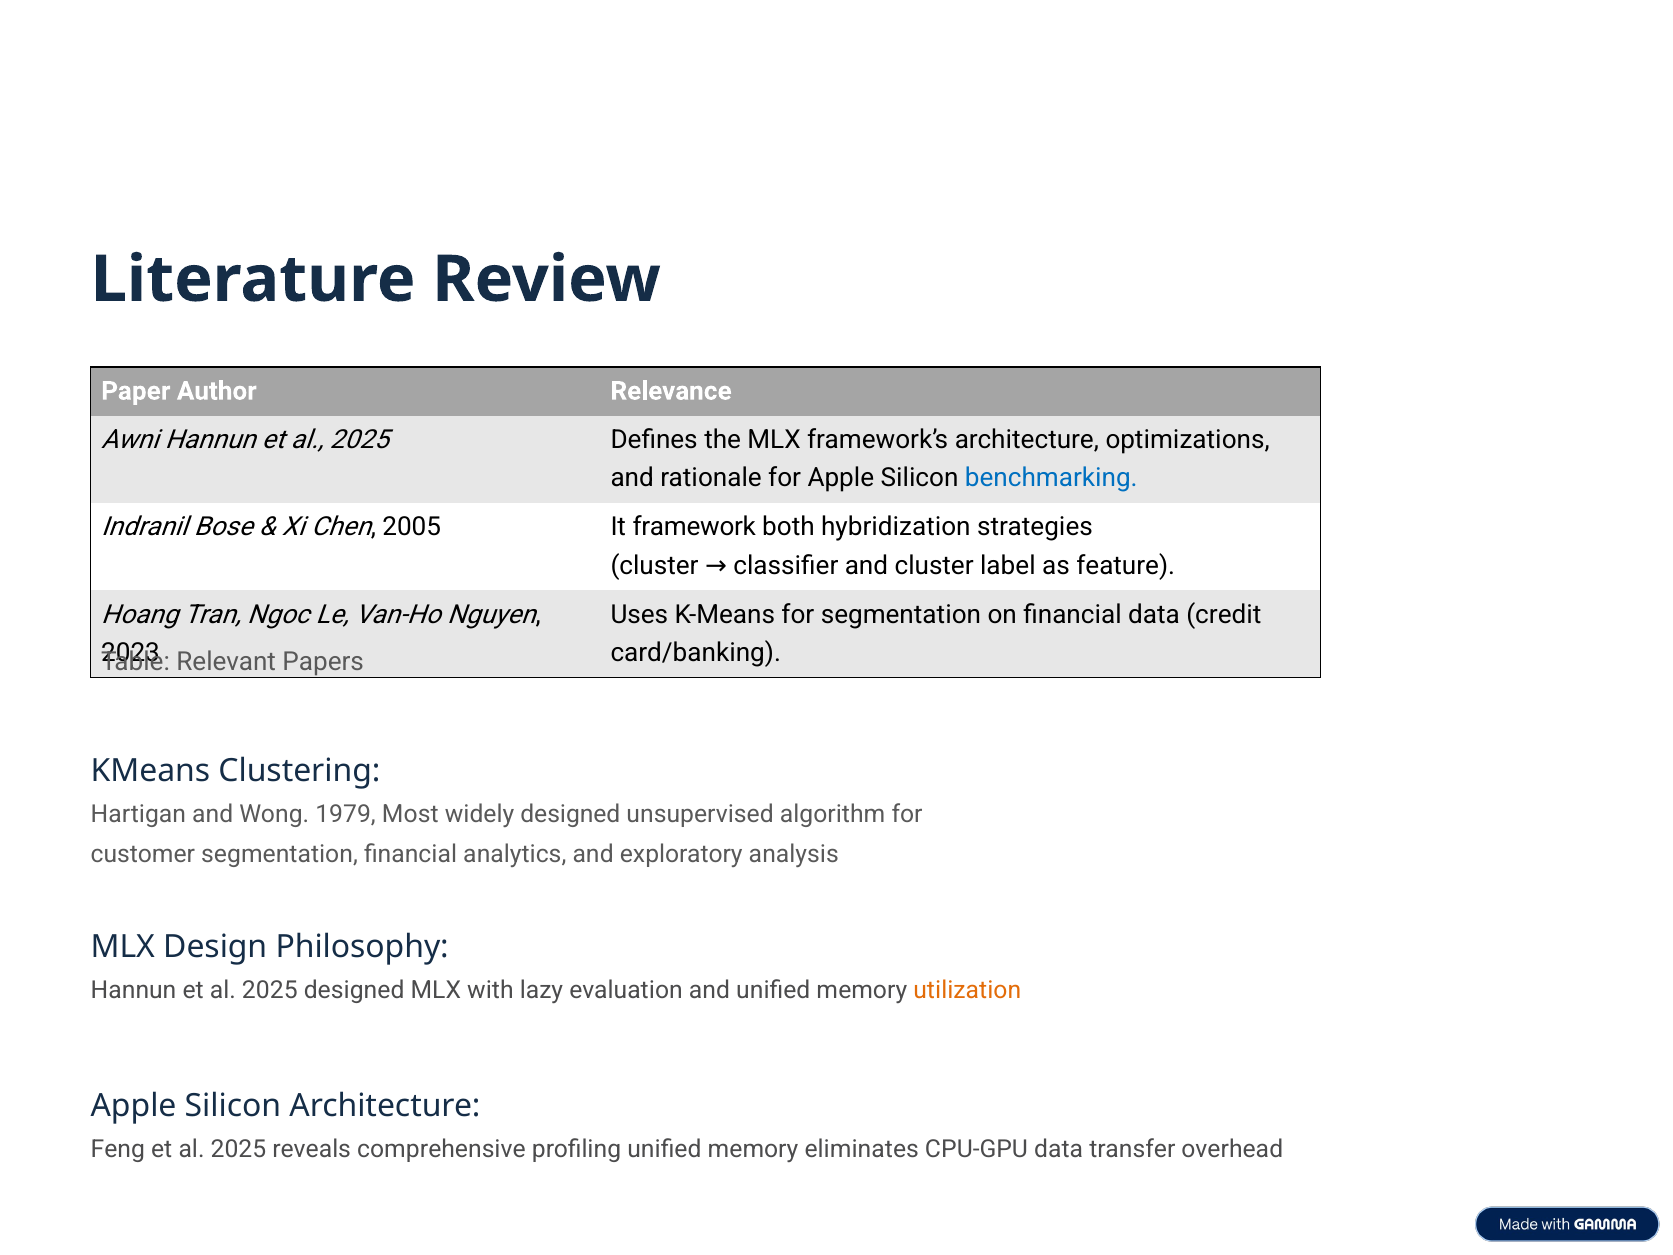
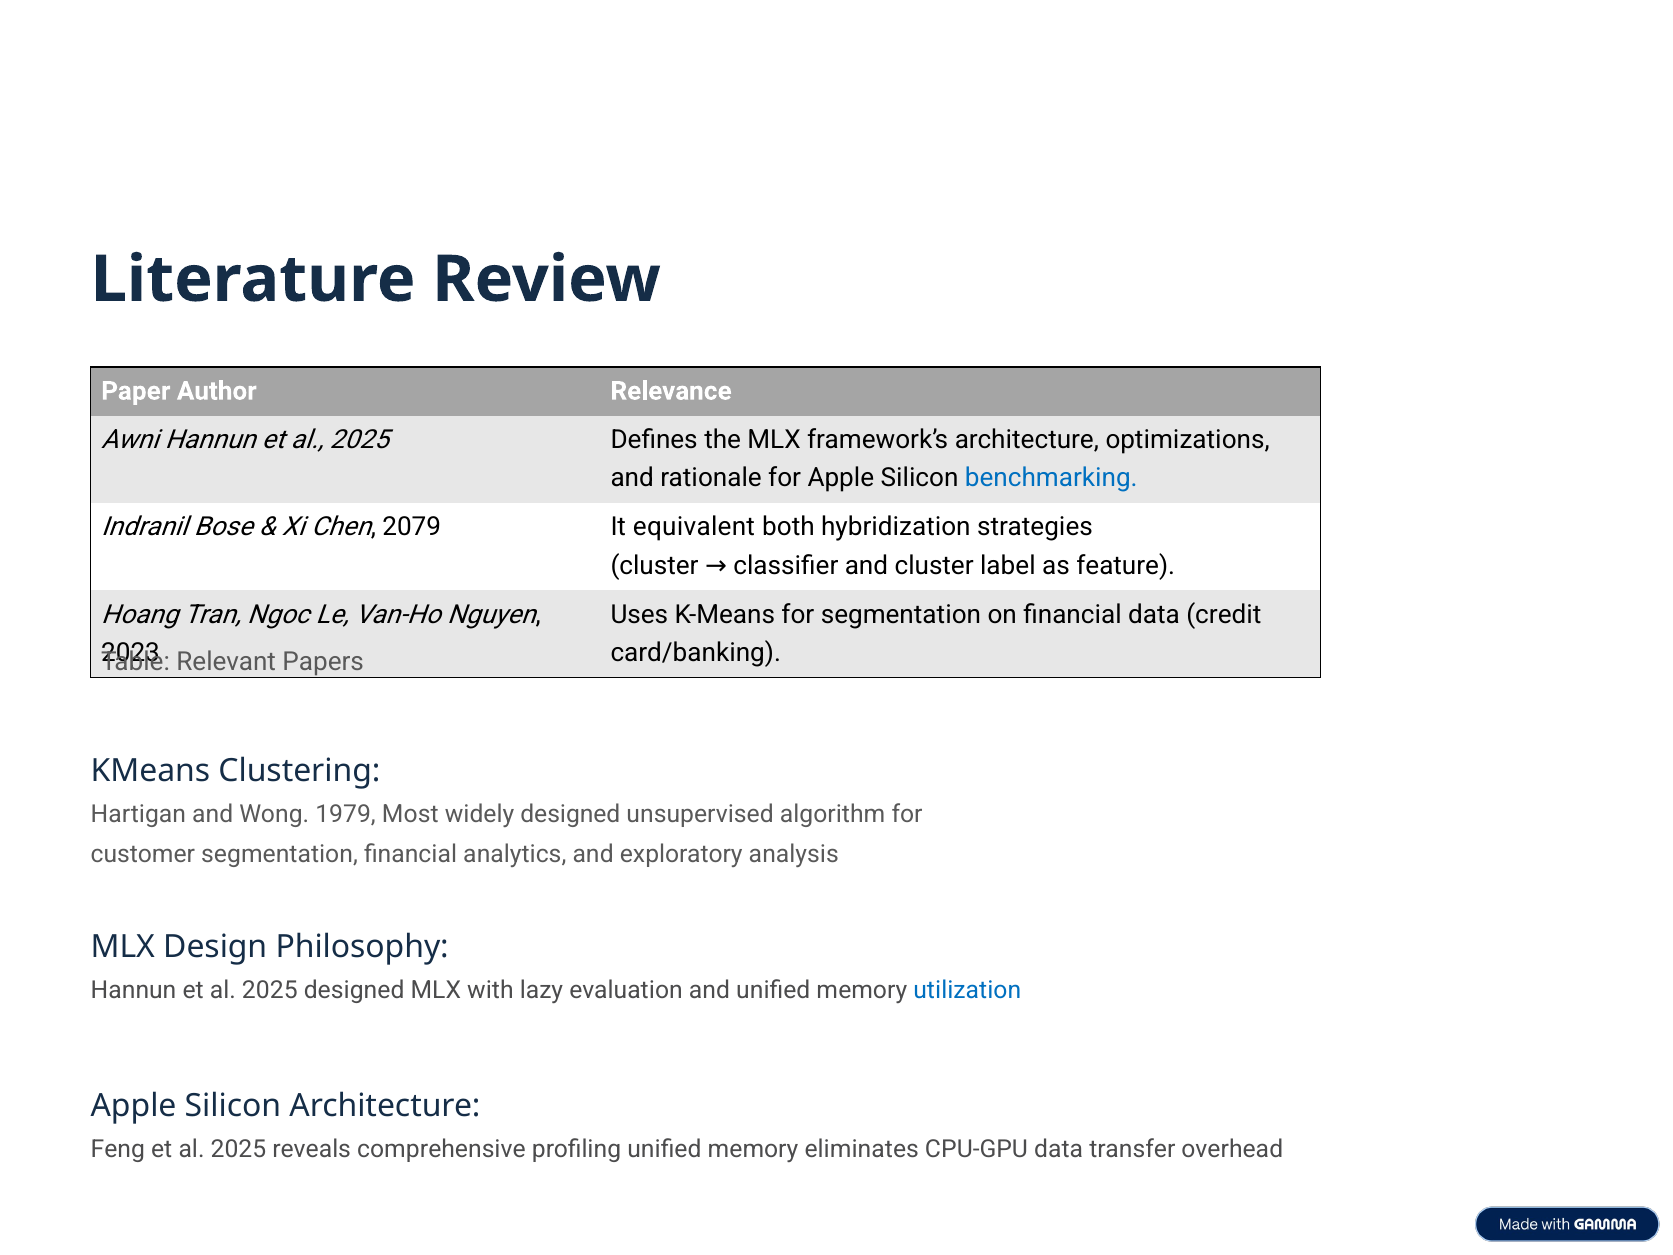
2005: 2005 -> 2079
framework: framework -> equivalent
utilization colour: orange -> blue
